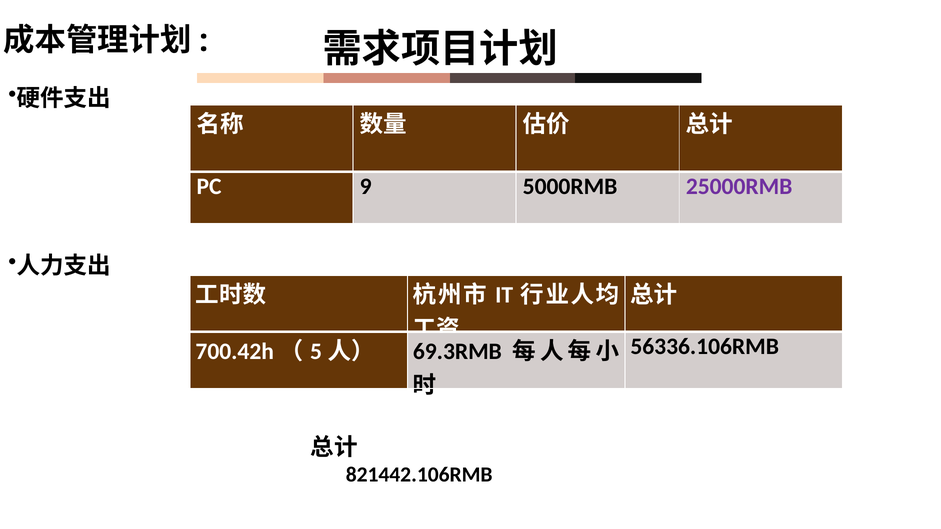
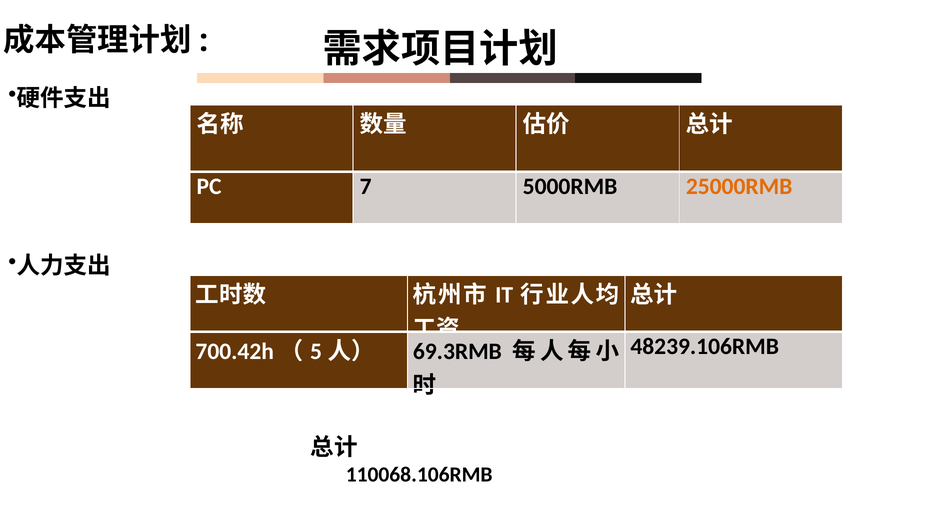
9: 9 -> 7
25000RMB colour: purple -> orange
56336.106RMB: 56336.106RMB -> 48239.106RMB
821442.106RMB: 821442.106RMB -> 110068.106RMB
